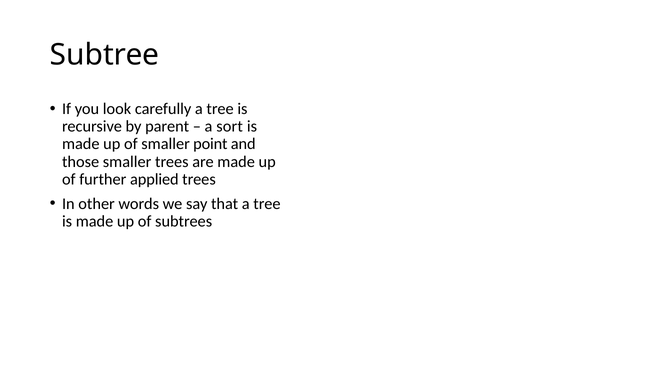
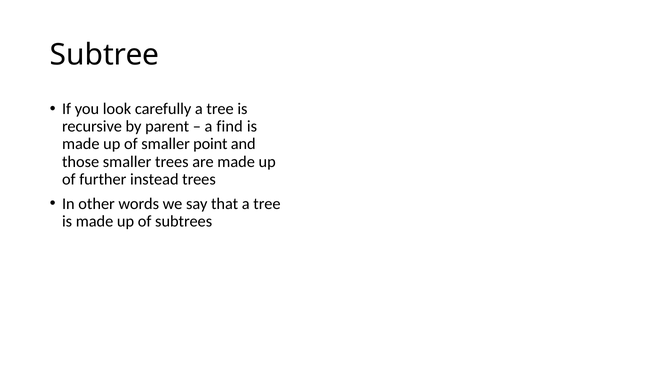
sort: sort -> find
applied: applied -> instead
